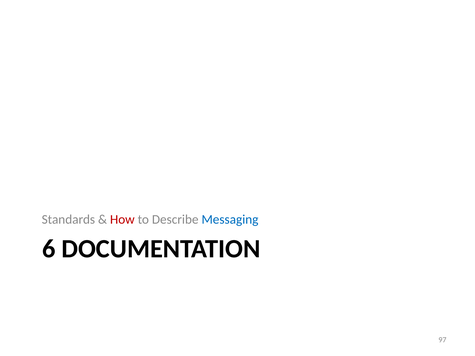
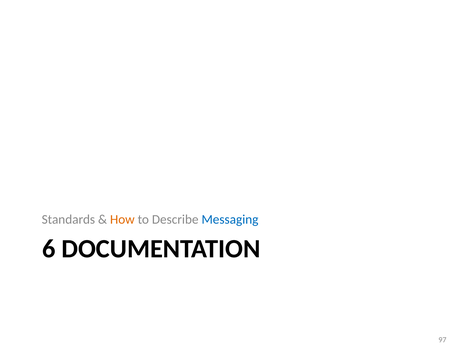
How colour: red -> orange
